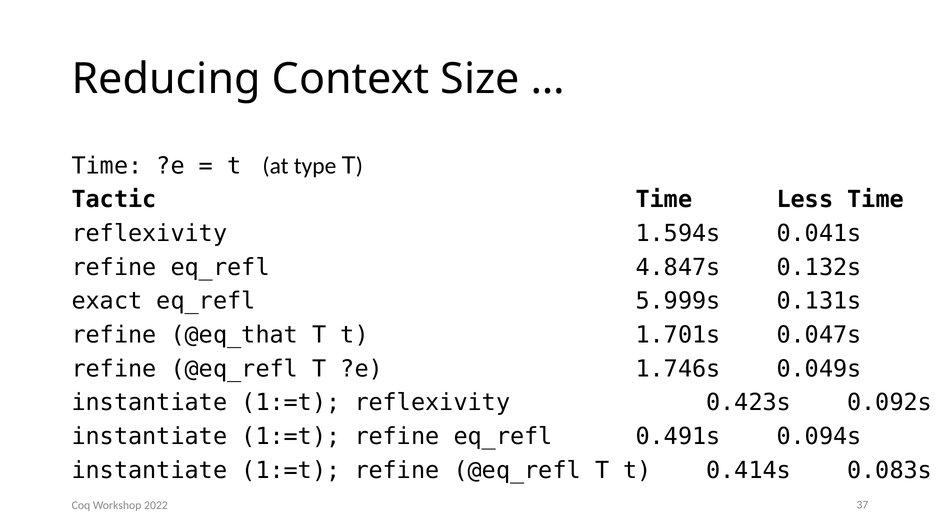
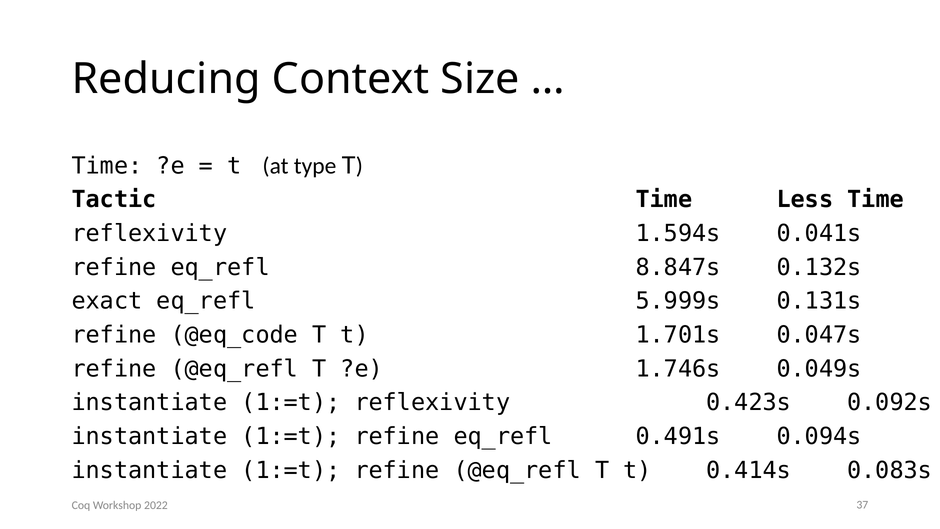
4.847s: 4.847s -> 8.847s
@eq_that: @eq_that -> @eq_code
